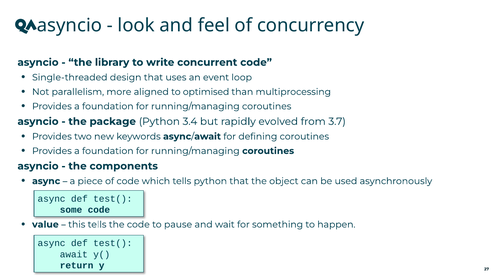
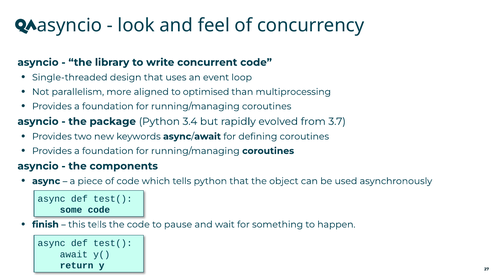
value: value -> finish
